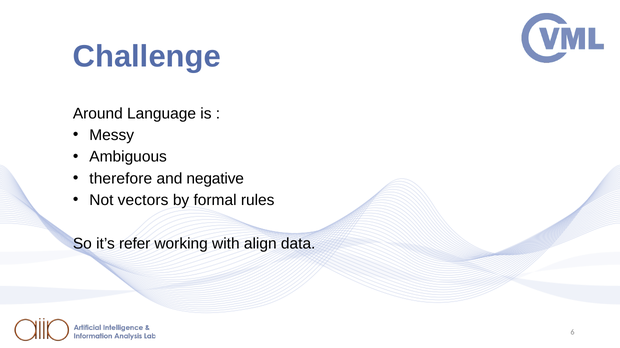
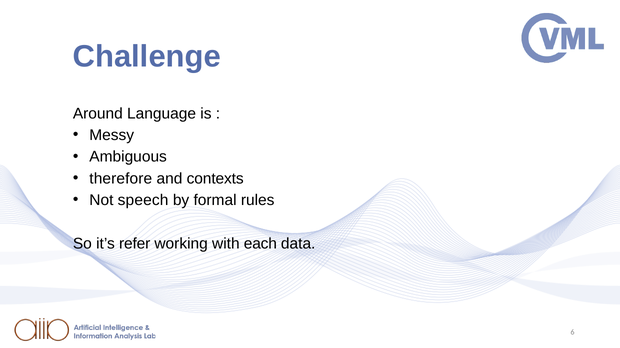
negative: negative -> contexts
vectors: vectors -> speech
align: align -> each
